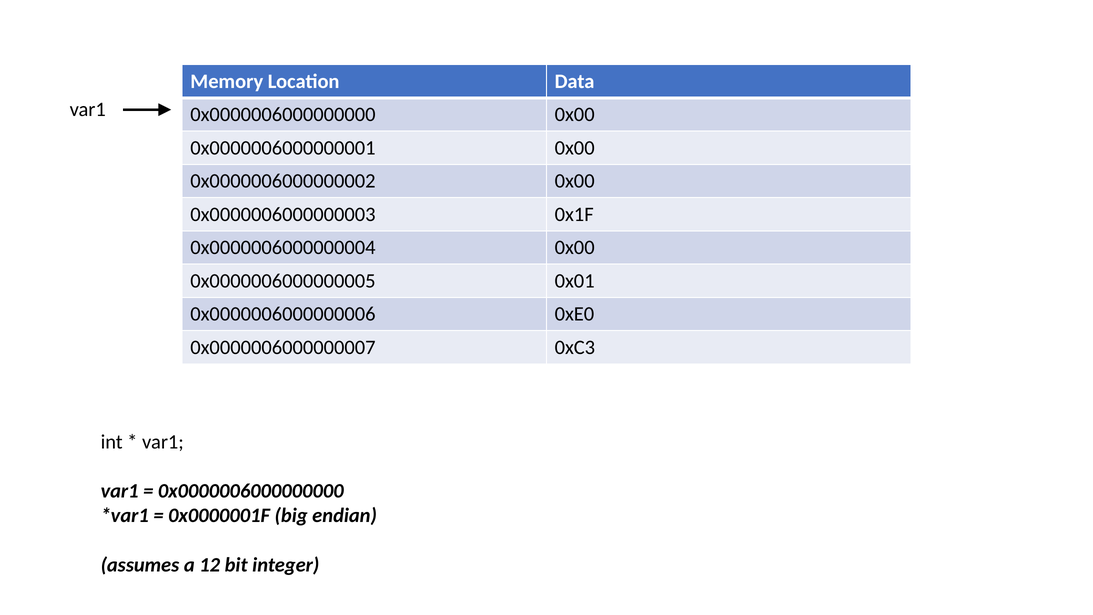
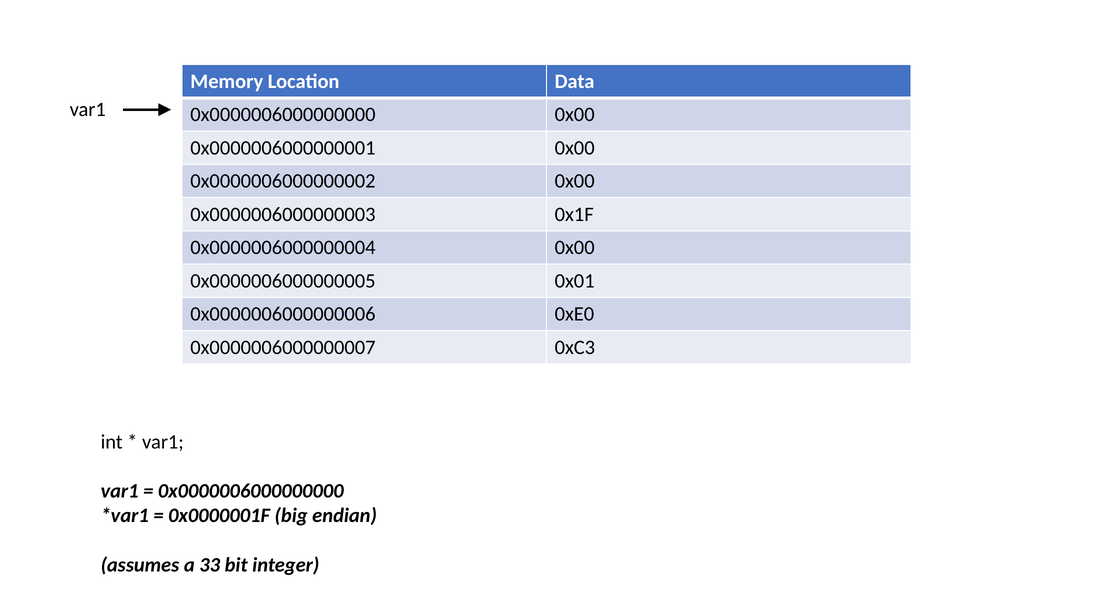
12: 12 -> 33
